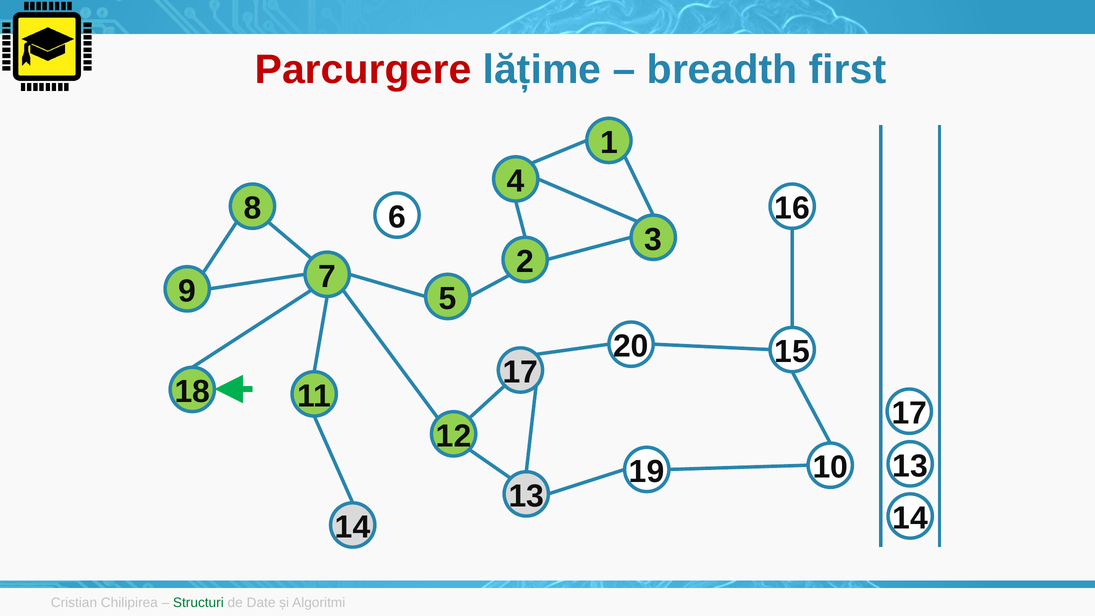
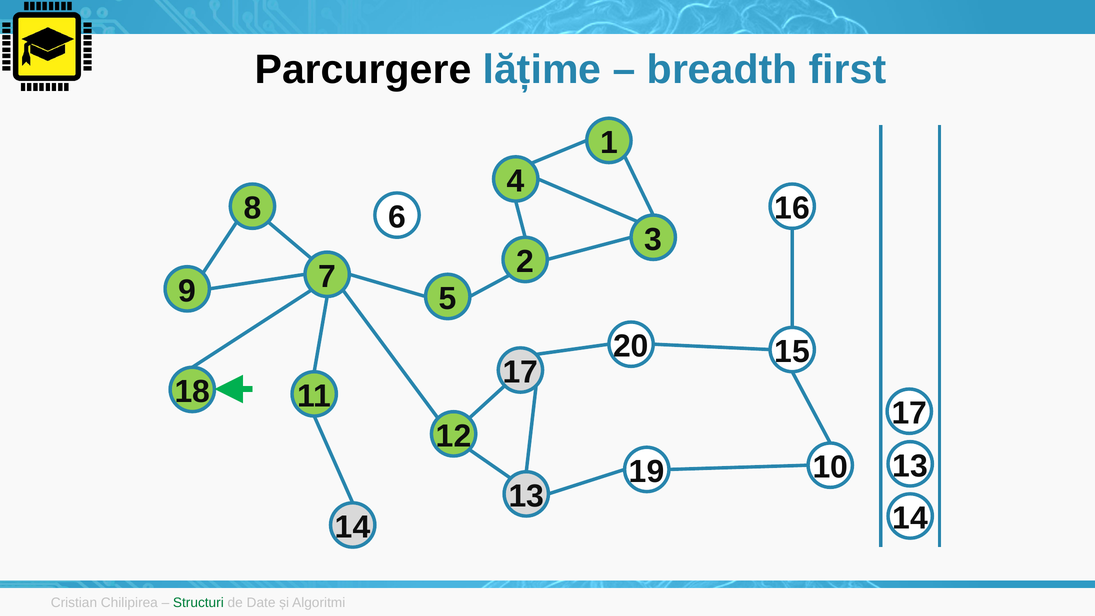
Parcurgere colour: red -> black
